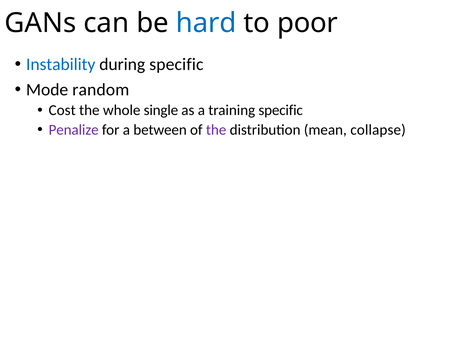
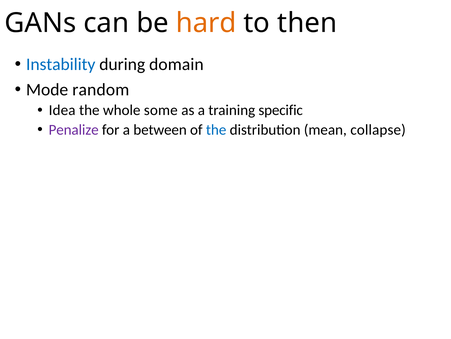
hard colour: blue -> orange
poor: poor -> then
during specific: specific -> domain
Cost: Cost -> Idea
single: single -> some
the at (216, 129) colour: purple -> blue
